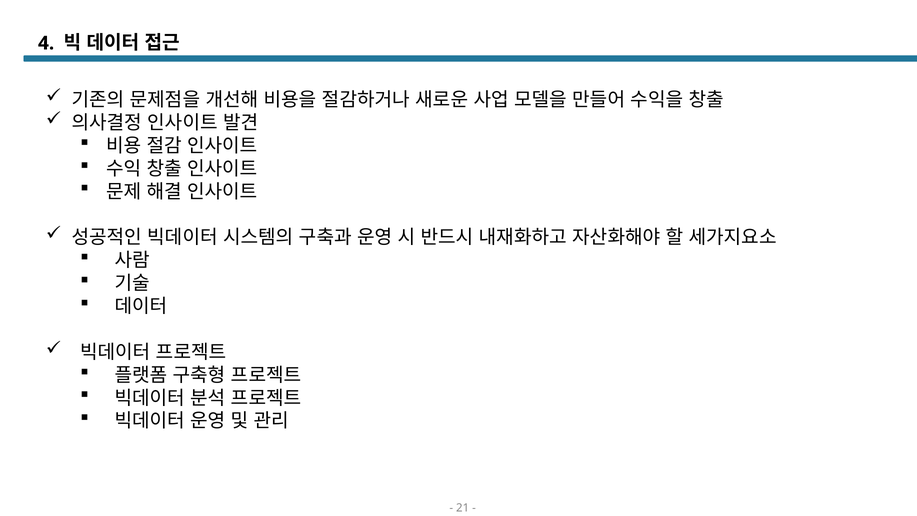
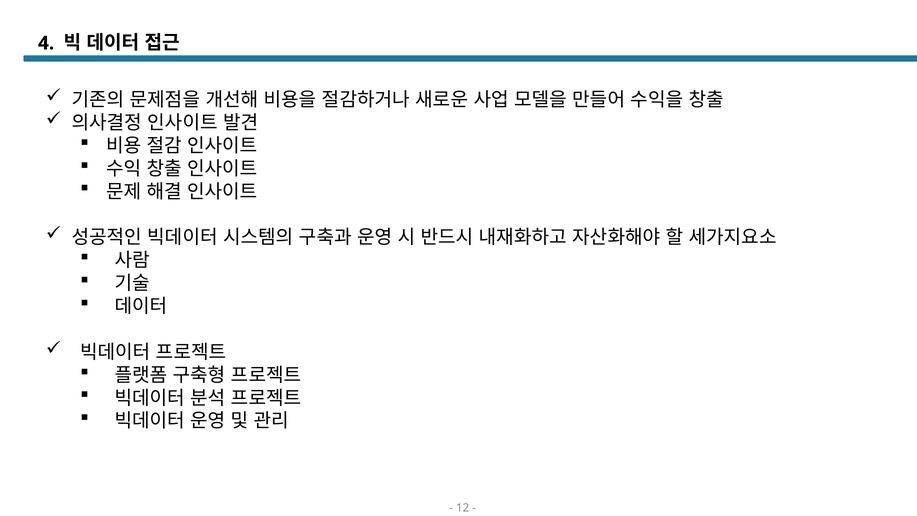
21: 21 -> 12
